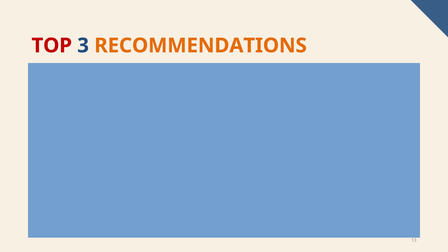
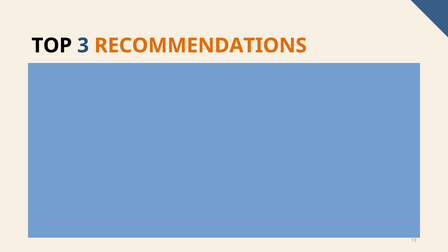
TOP colour: red -> black
